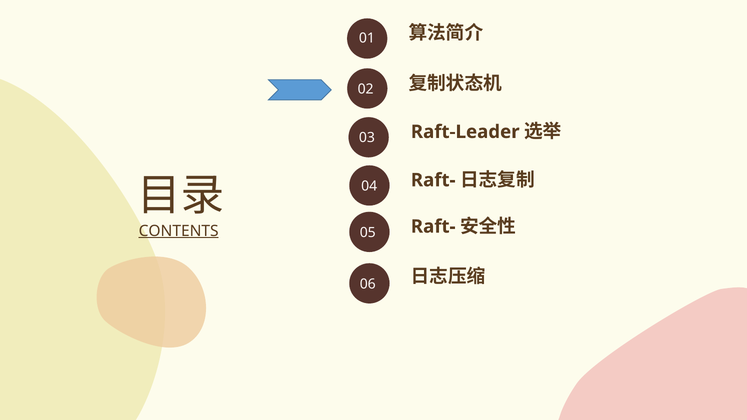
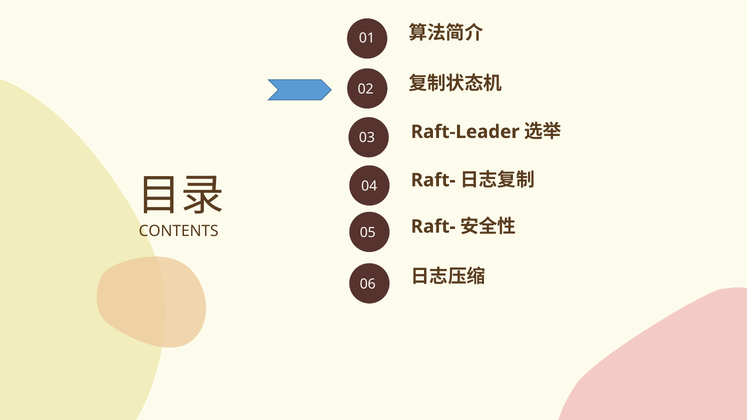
CONTENTS underline: present -> none
